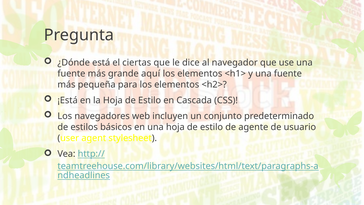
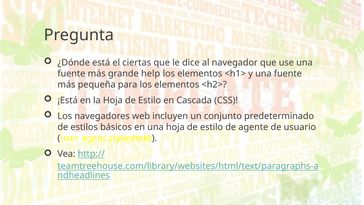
aquí: aquí -> help
